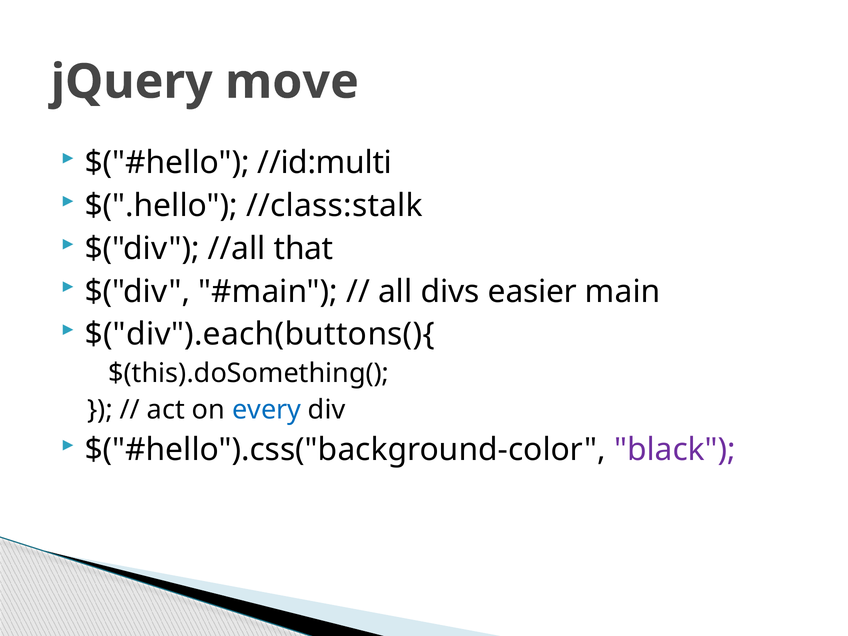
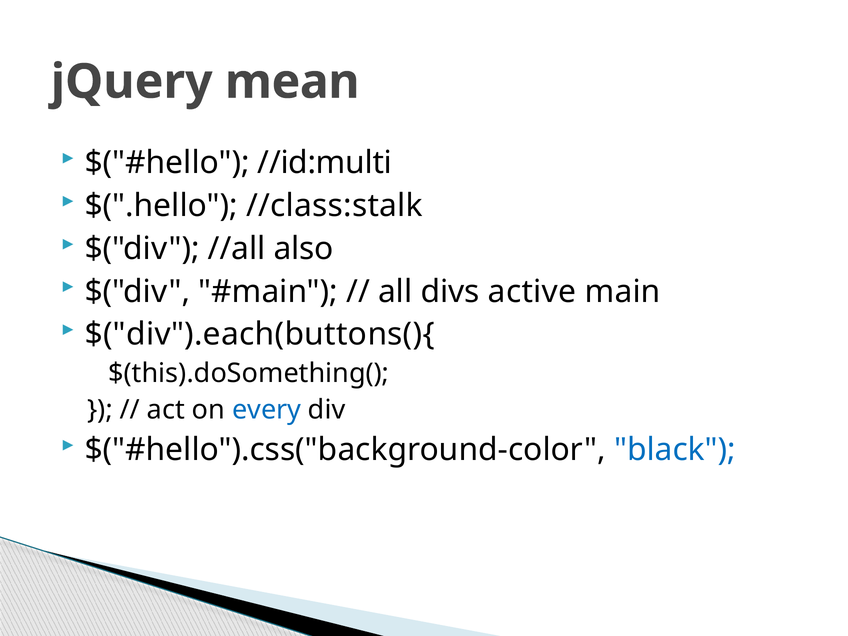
move: move -> mean
that: that -> also
easier: easier -> active
black colour: purple -> blue
